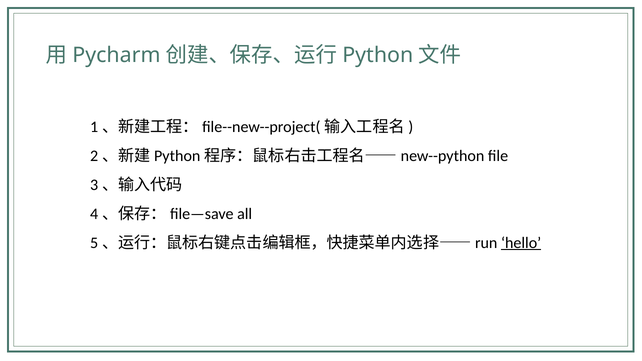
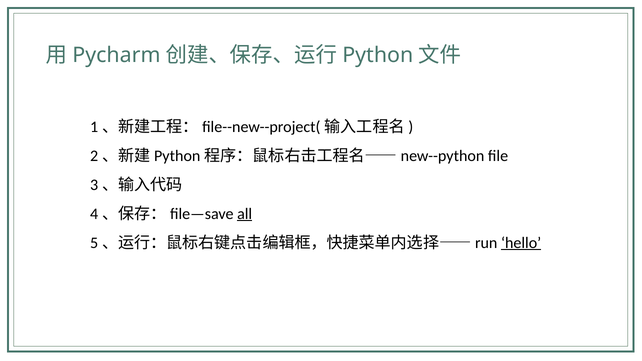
all underline: none -> present
